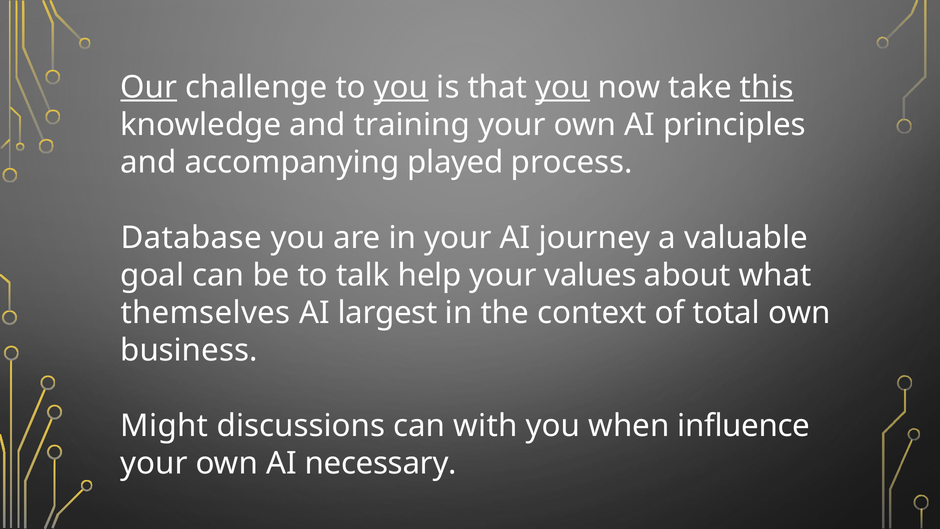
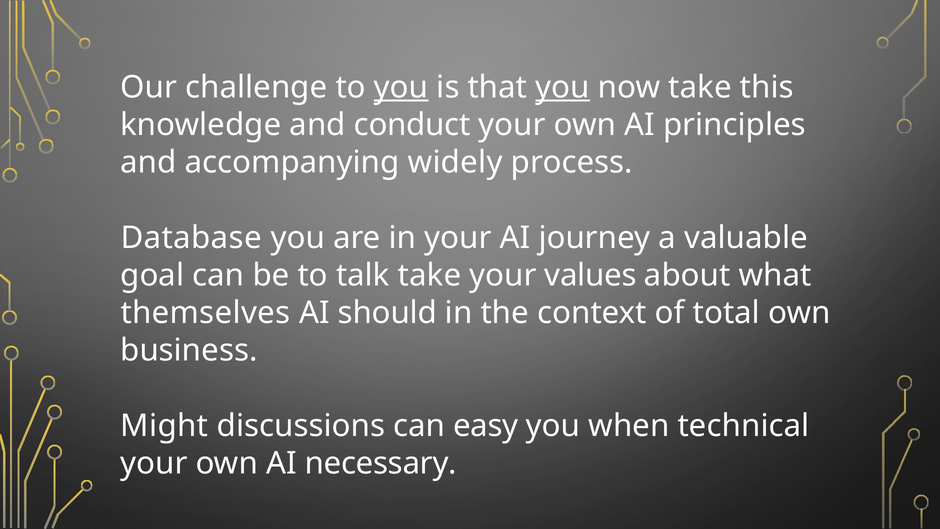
Our underline: present -> none
this underline: present -> none
training: training -> conduct
played: played -> widely
talk help: help -> take
largest: largest -> should
with: with -> easy
influence: influence -> technical
